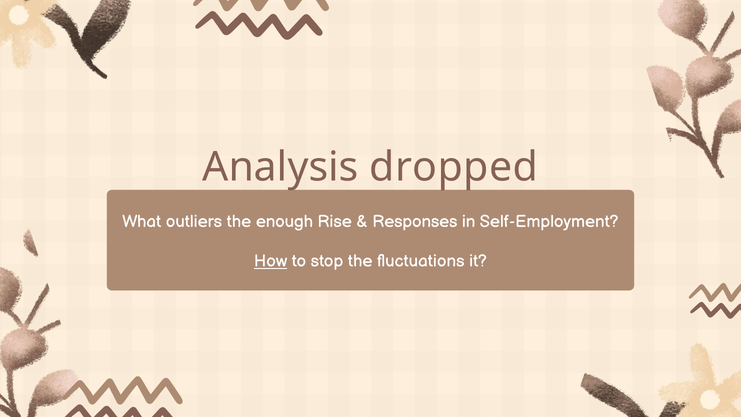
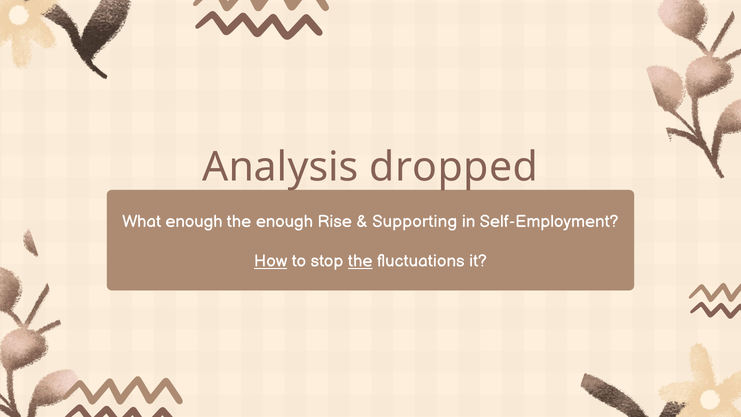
What outliers: outliers -> enough
Responses: Responses -> Supporting
the at (360, 261) underline: none -> present
